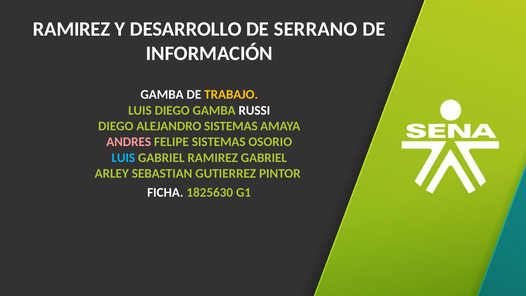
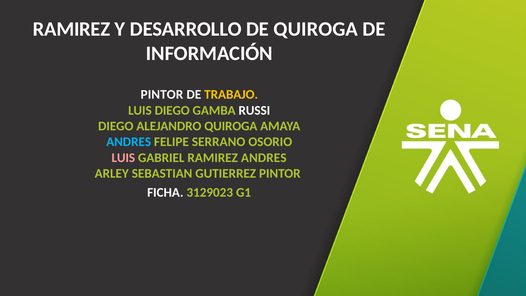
DE SERRANO: SERRANO -> QUIROGA
GAMBA at (162, 95): GAMBA -> PINTOR
ALEJANDRO SISTEMAS: SISTEMAS -> QUIROGA
ANDRES at (129, 142) colour: pink -> light blue
FELIPE SISTEMAS: SISTEMAS -> SERRANO
LUIS at (123, 158) colour: light blue -> pink
RAMIREZ GABRIEL: GABRIEL -> ANDRES
1825630: 1825630 -> 3129023
